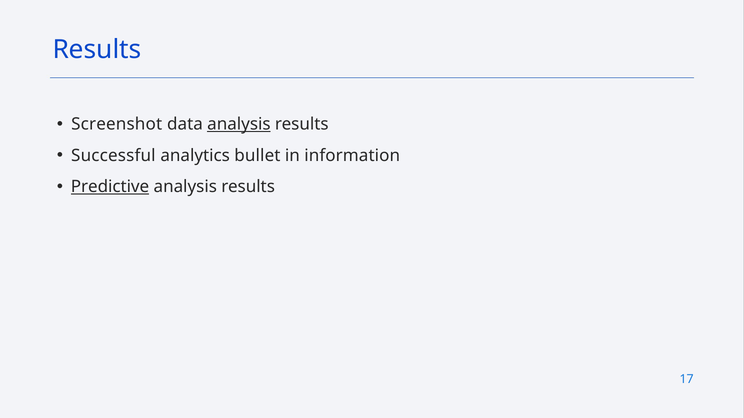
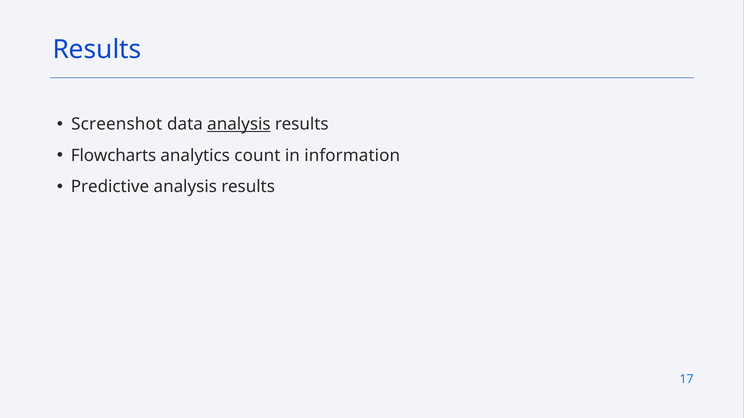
Successful: Successful -> Flowcharts
bullet: bullet -> count
Predictive underline: present -> none
